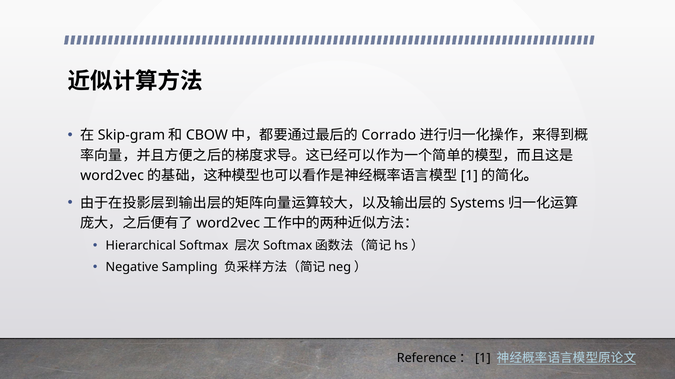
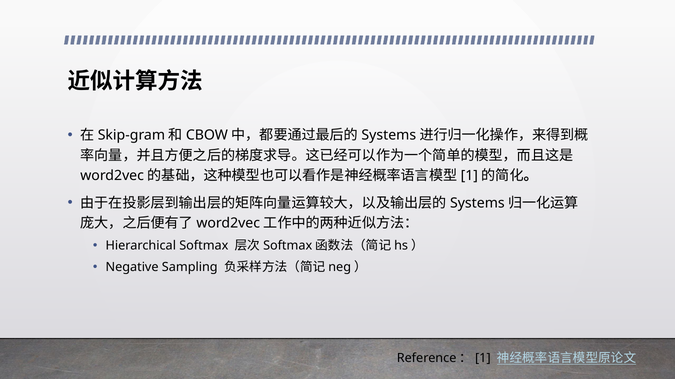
Corrado at (389, 136): Corrado -> Systems
